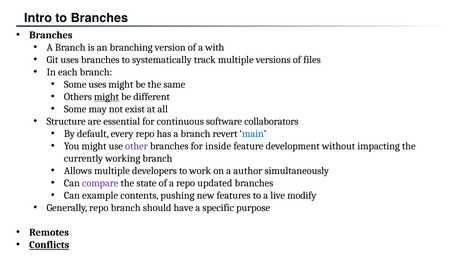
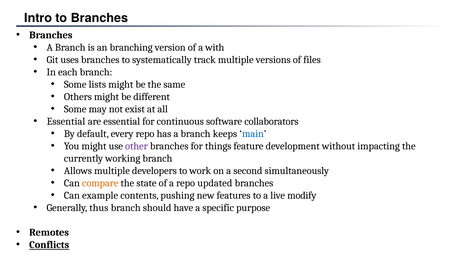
Some uses: uses -> lists
might at (107, 97) underline: present -> none
Structure at (66, 122): Structure -> Essential
revert: revert -> keeps
inside: inside -> things
author: author -> second
compare colour: purple -> orange
Generally repo: repo -> thus
